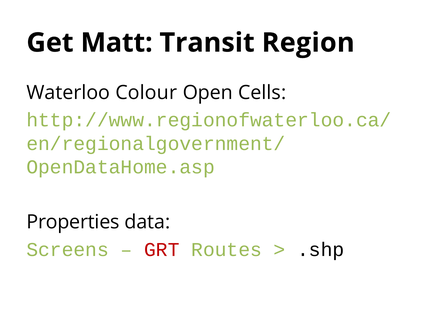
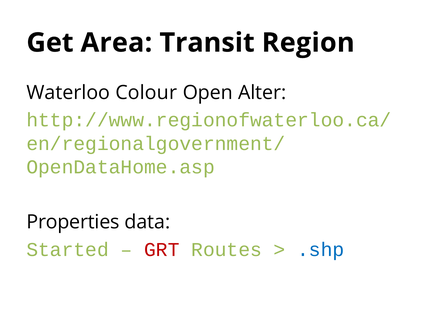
Matt: Matt -> Area
Cells: Cells -> Alter
Screens: Screens -> Started
.shp colour: black -> blue
